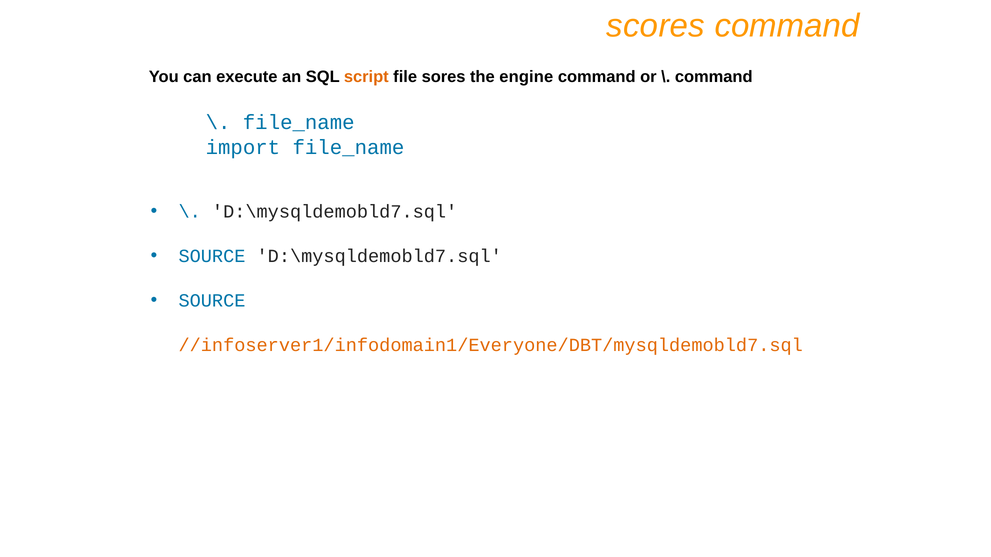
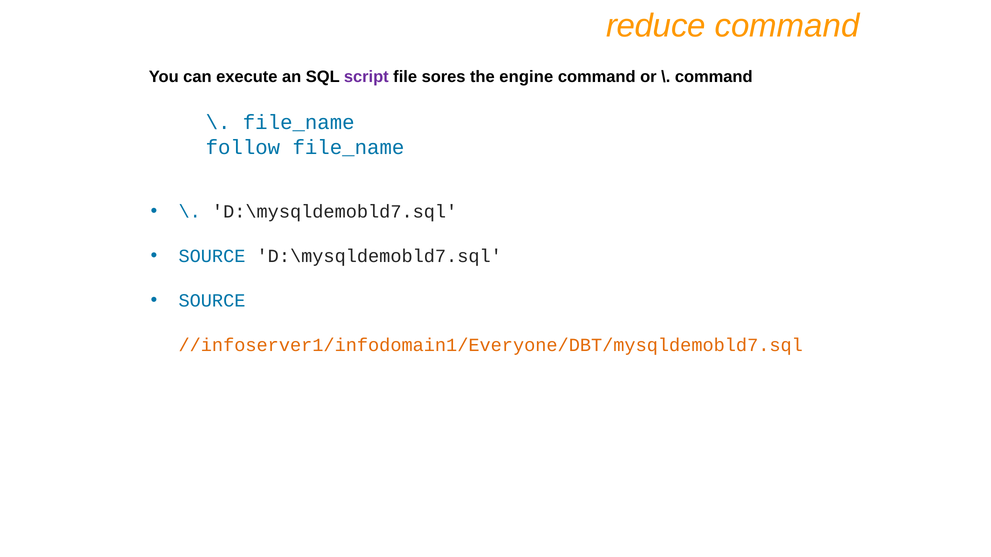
scores: scores -> reduce
script colour: orange -> purple
import: import -> follow
